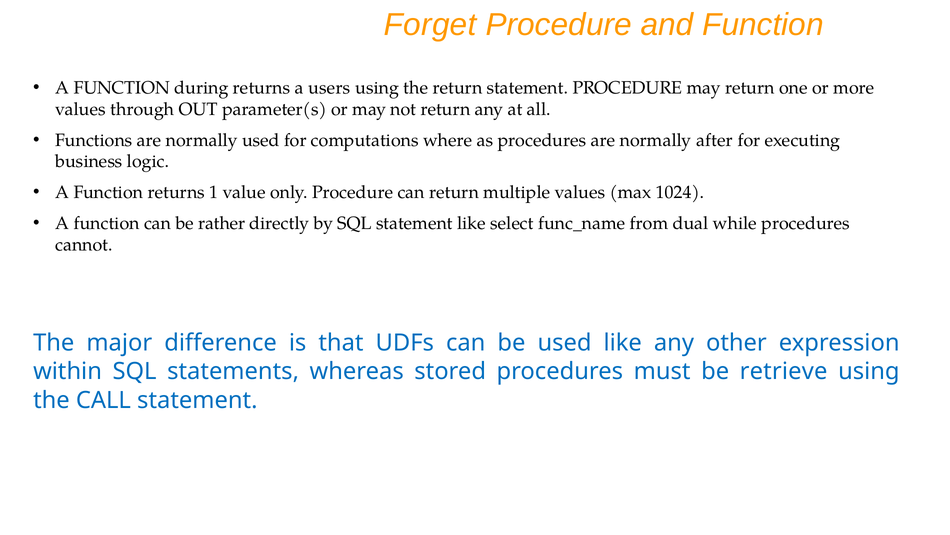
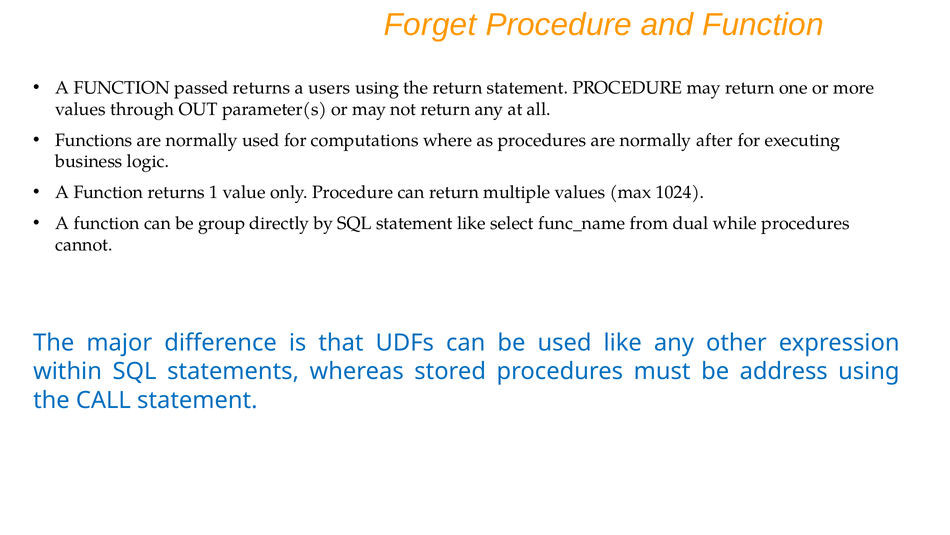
during: during -> passed
rather: rather -> group
retrieve: retrieve -> address
